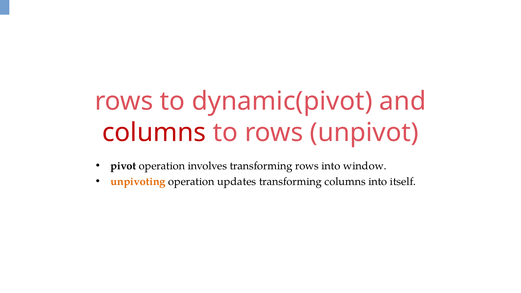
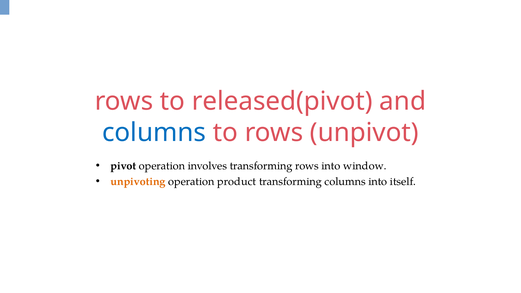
dynamic(pivot: dynamic(pivot -> released(pivot
columns at (154, 133) colour: red -> blue
updates: updates -> product
